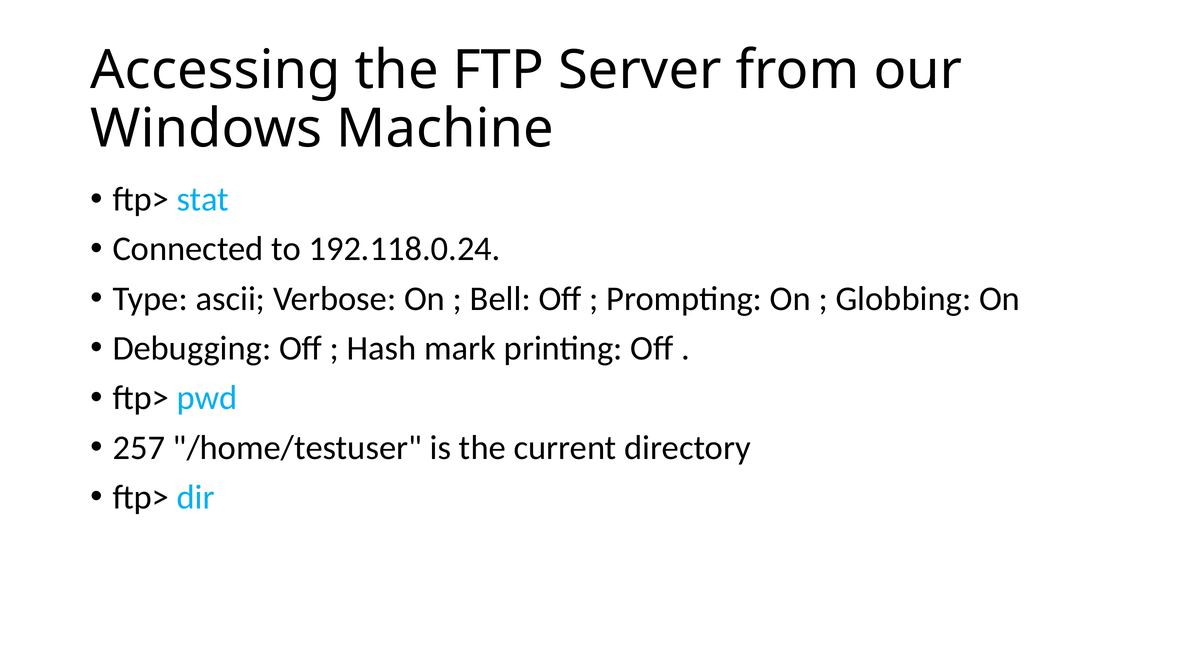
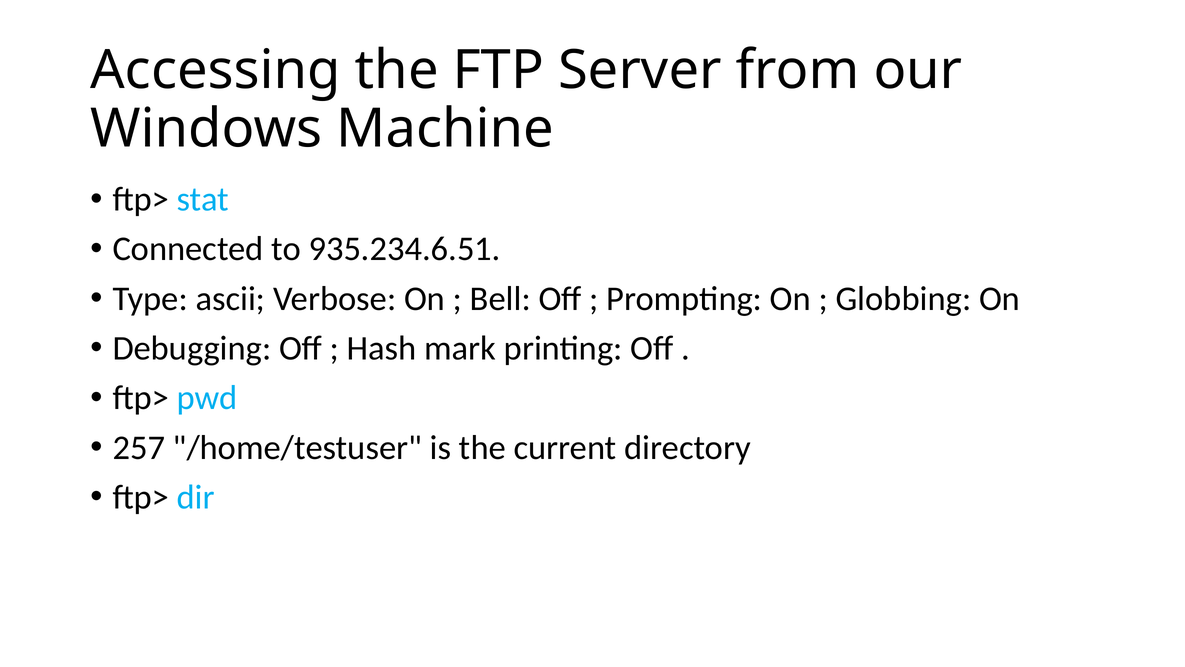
192.118.0.24: 192.118.0.24 -> 935.234.6.51
